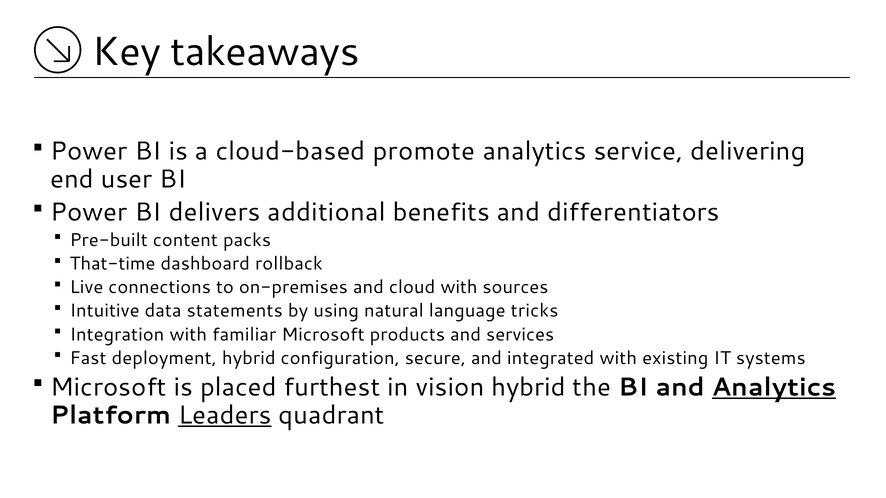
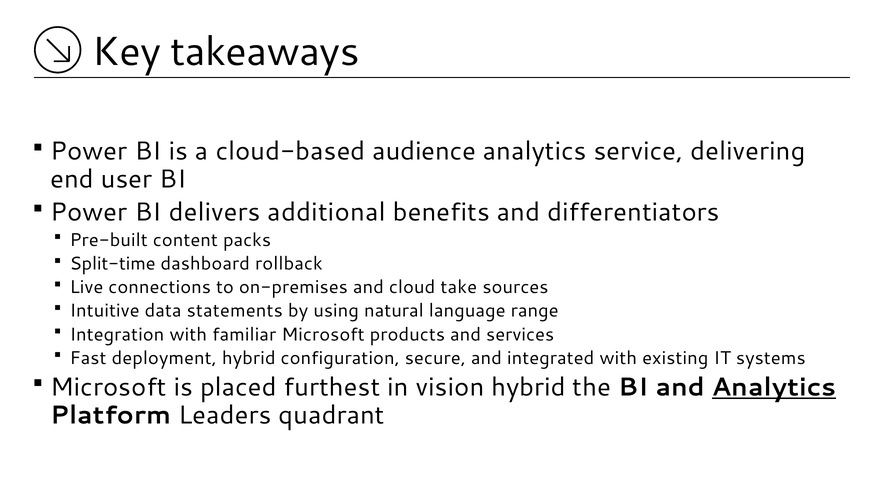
promote: promote -> audience
That-time: That-time -> Split-time
cloud with: with -> take
tricks: tricks -> range
Leaders underline: present -> none
